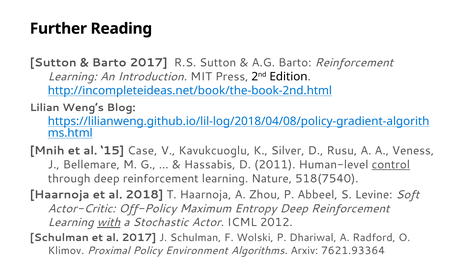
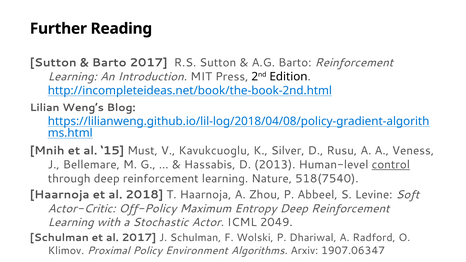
Case: Case -> Must
2011: 2011 -> 2013
with underline: present -> none
2012: 2012 -> 2049
7621.93364: 7621.93364 -> 1907.06347
